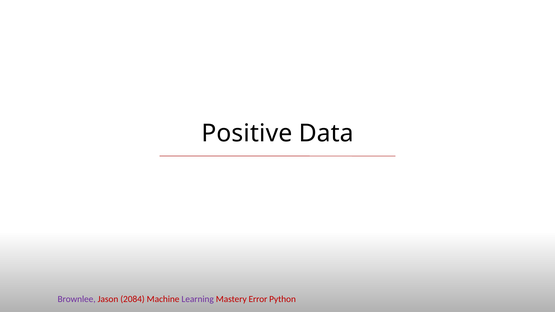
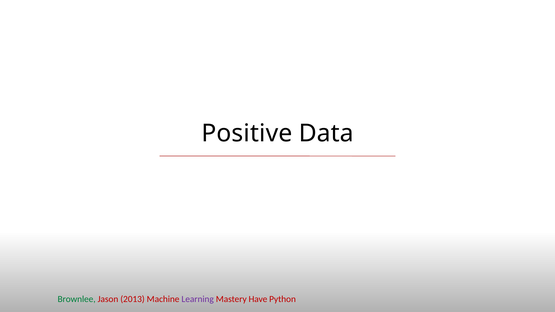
Brownlee colour: purple -> green
2084: 2084 -> 2013
Error: Error -> Have
